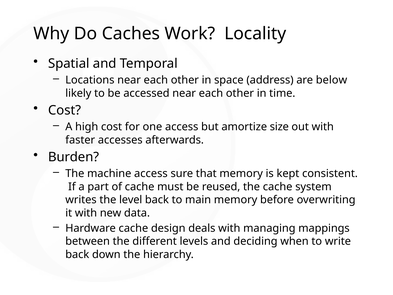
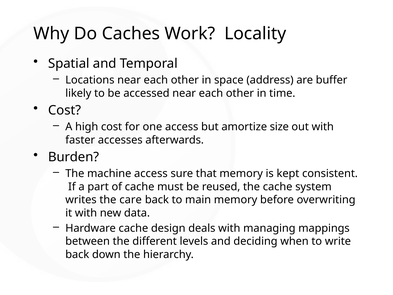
below: below -> buffer
level: level -> care
